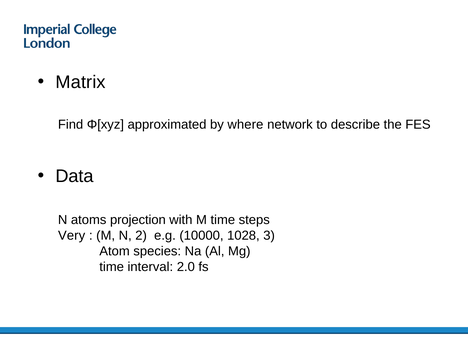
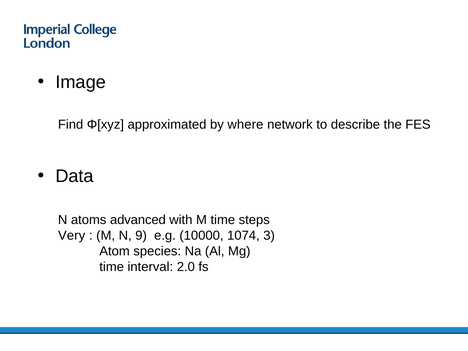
Matrix: Matrix -> Image
projection: projection -> advanced
2: 2 -> 9
1028: 1028 -> 1074
